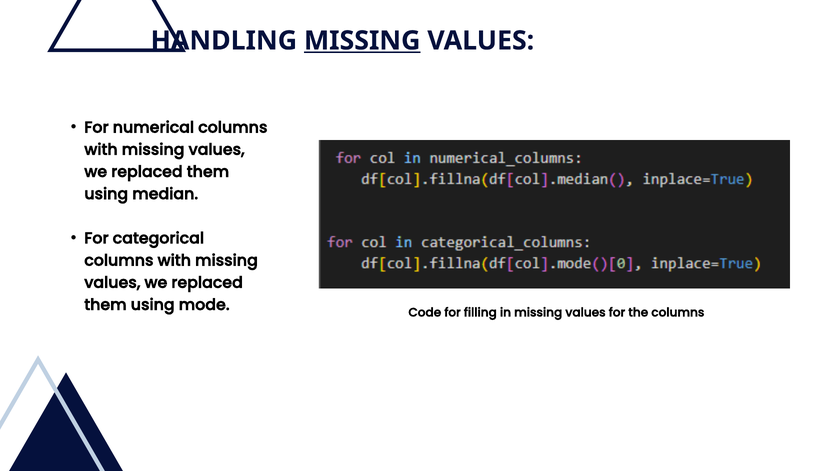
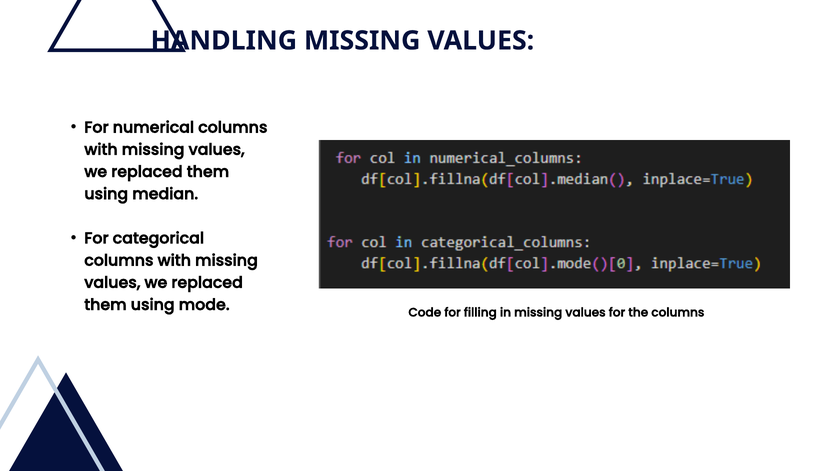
MISSING at (362, 41) underline: present -> none
